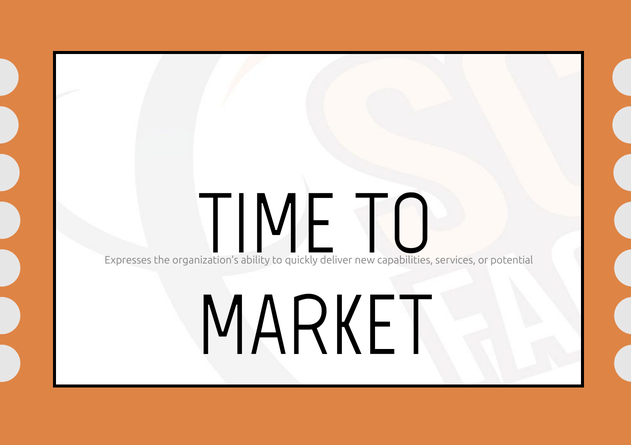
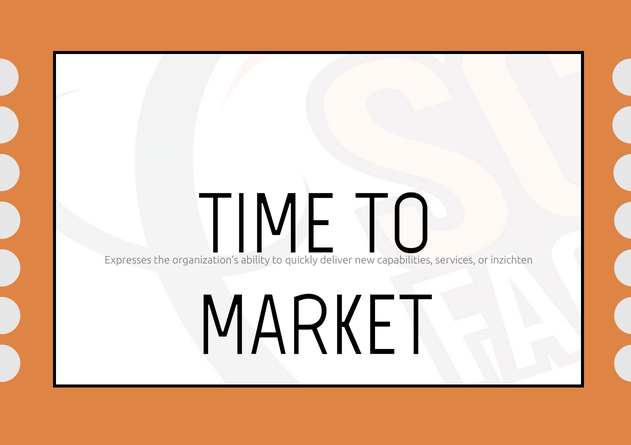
potential: potential -> inzichten
